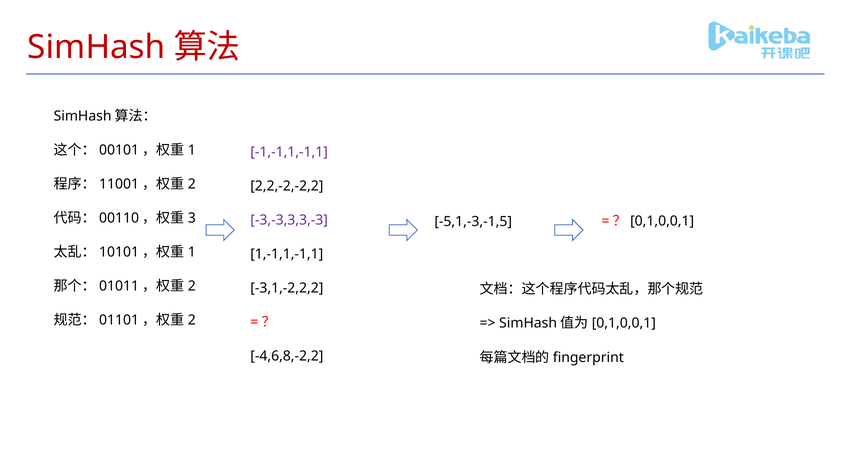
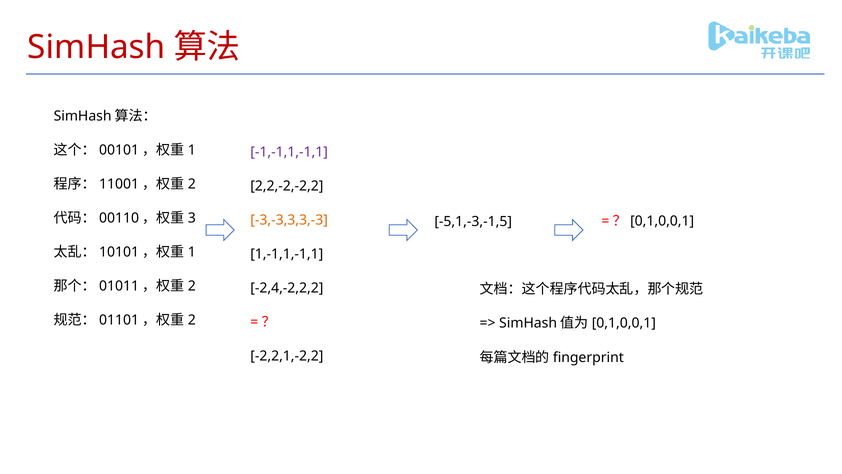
-3,-3,3,3,-3 colour: purple -> orange
-3,1,-2,2,2: -3,1,-2,2,2 -> -2,4,-2,2,2
-4,6,8,-2,2: -4,6,8,-2,2 -> -2,2,1,-2,2
